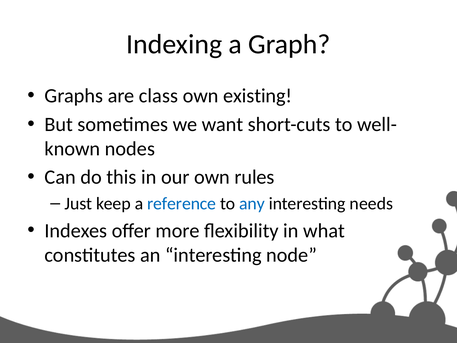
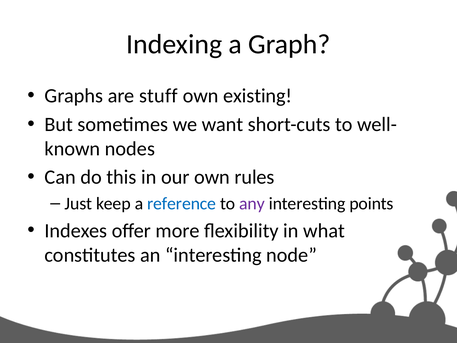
class: class -> stuff
any colour: blue -> purple
needs: needs -> points
